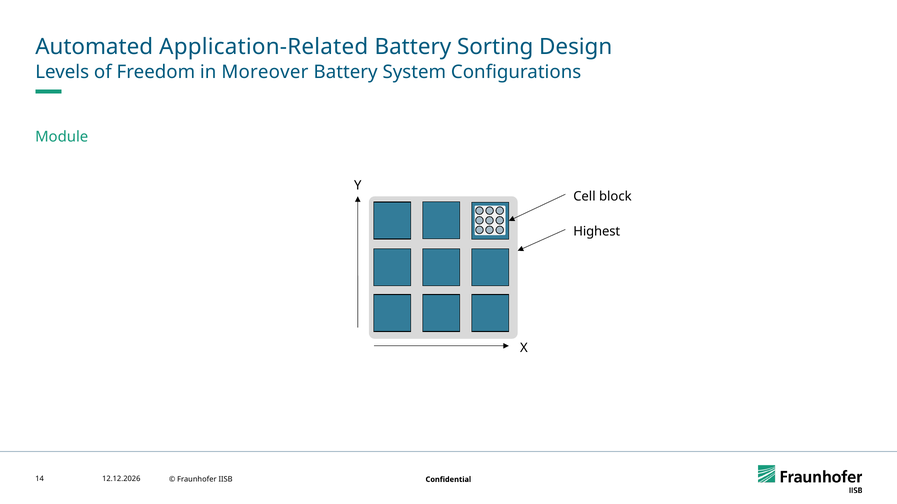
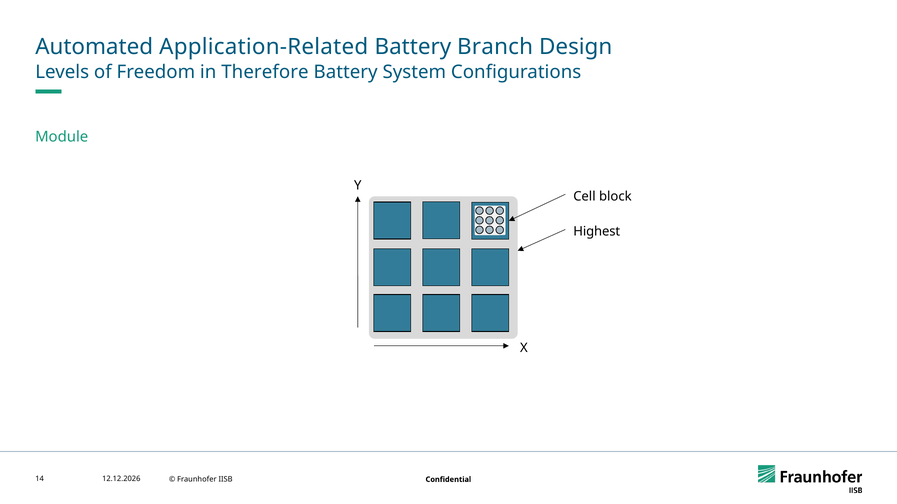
Sorting: Sorting -> Branch
Moreover: Moreover -> Therefore
